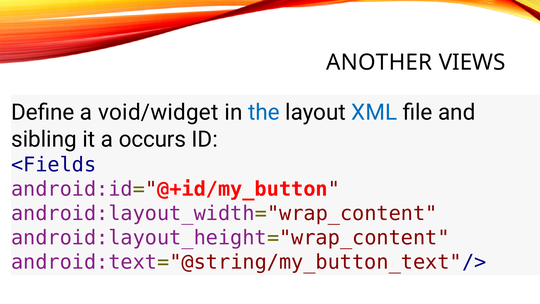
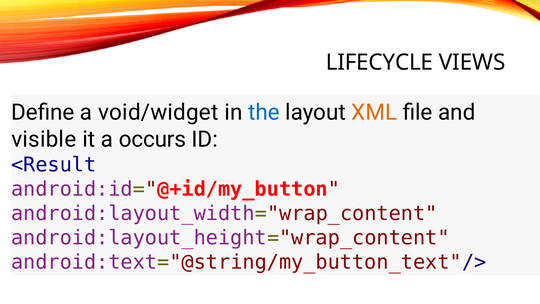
ANOTHER: ANOTHER -> LIFECYCLE
XML colour: blue -> orange
sibling: sibling -> visible
<Fields: <Fields -> <Result
